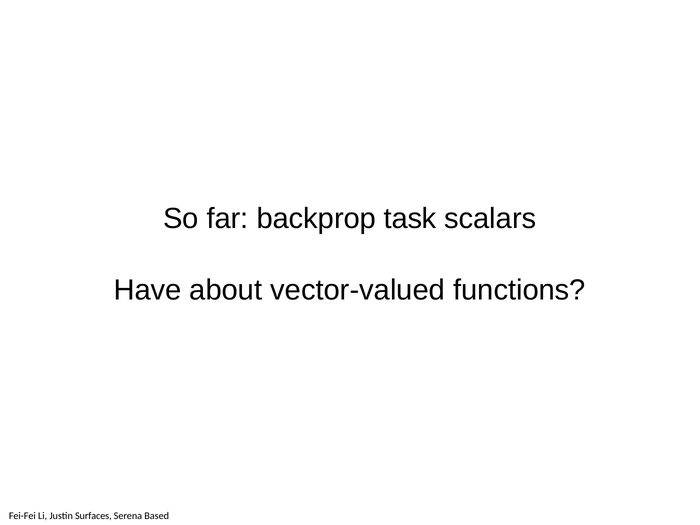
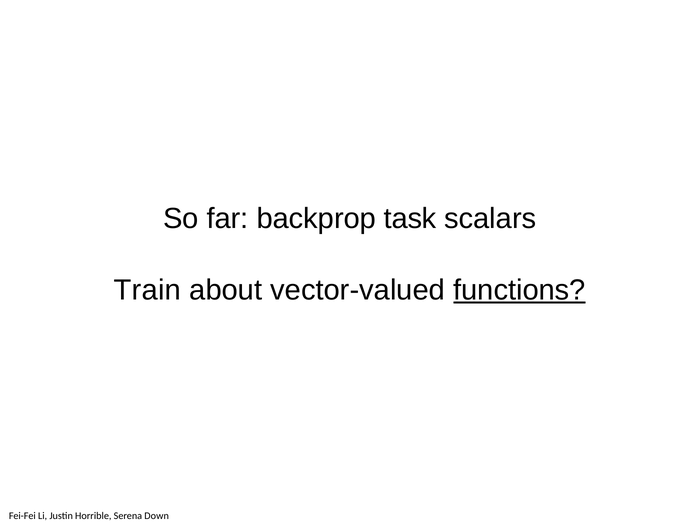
Have: Have -> Train
functions underline: none -> present
Surfaces: Surfaces -> Horrible
Based: Based -> Down
